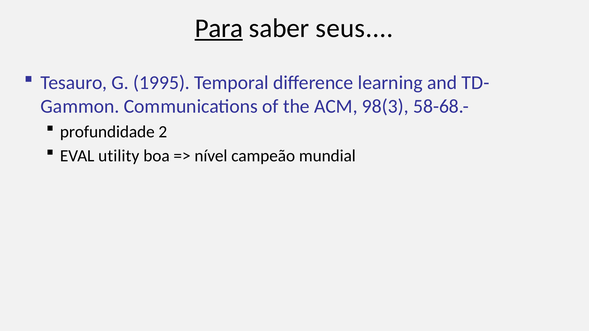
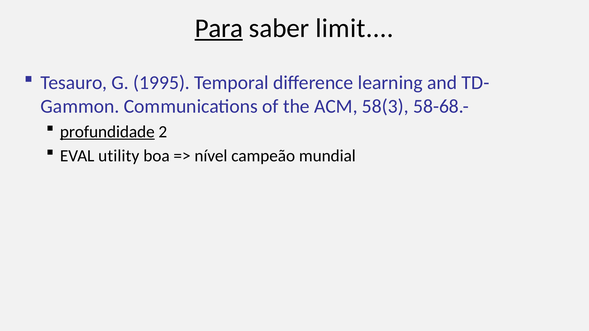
seus: seus -> limit
98(3: 98(3 -> 58(3
profundidade underline: none -> present
